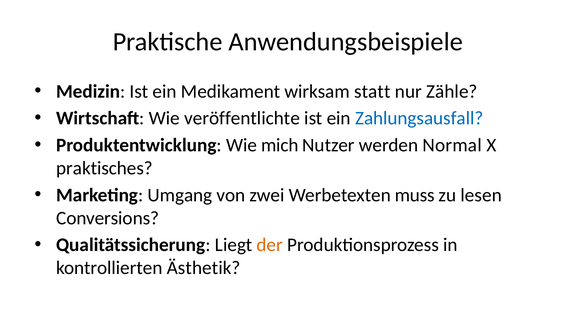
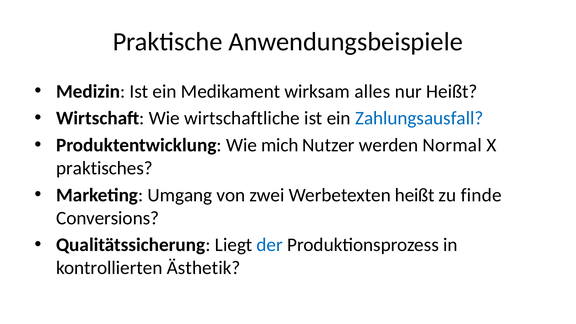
statt: statt -> alles
nur Zähle: Zähle -> Heißt
veröffentlichte: veröffentlichte -> wirtschaftliche
Werbetexten muss: muss -> heißt
lesen: lesen -> finde
der colour: orange -> blue
